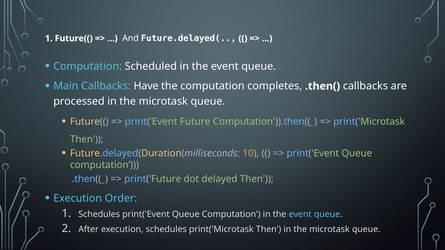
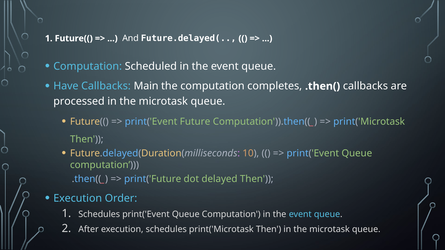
Main: Main -> Have
Have: Have -> Main
